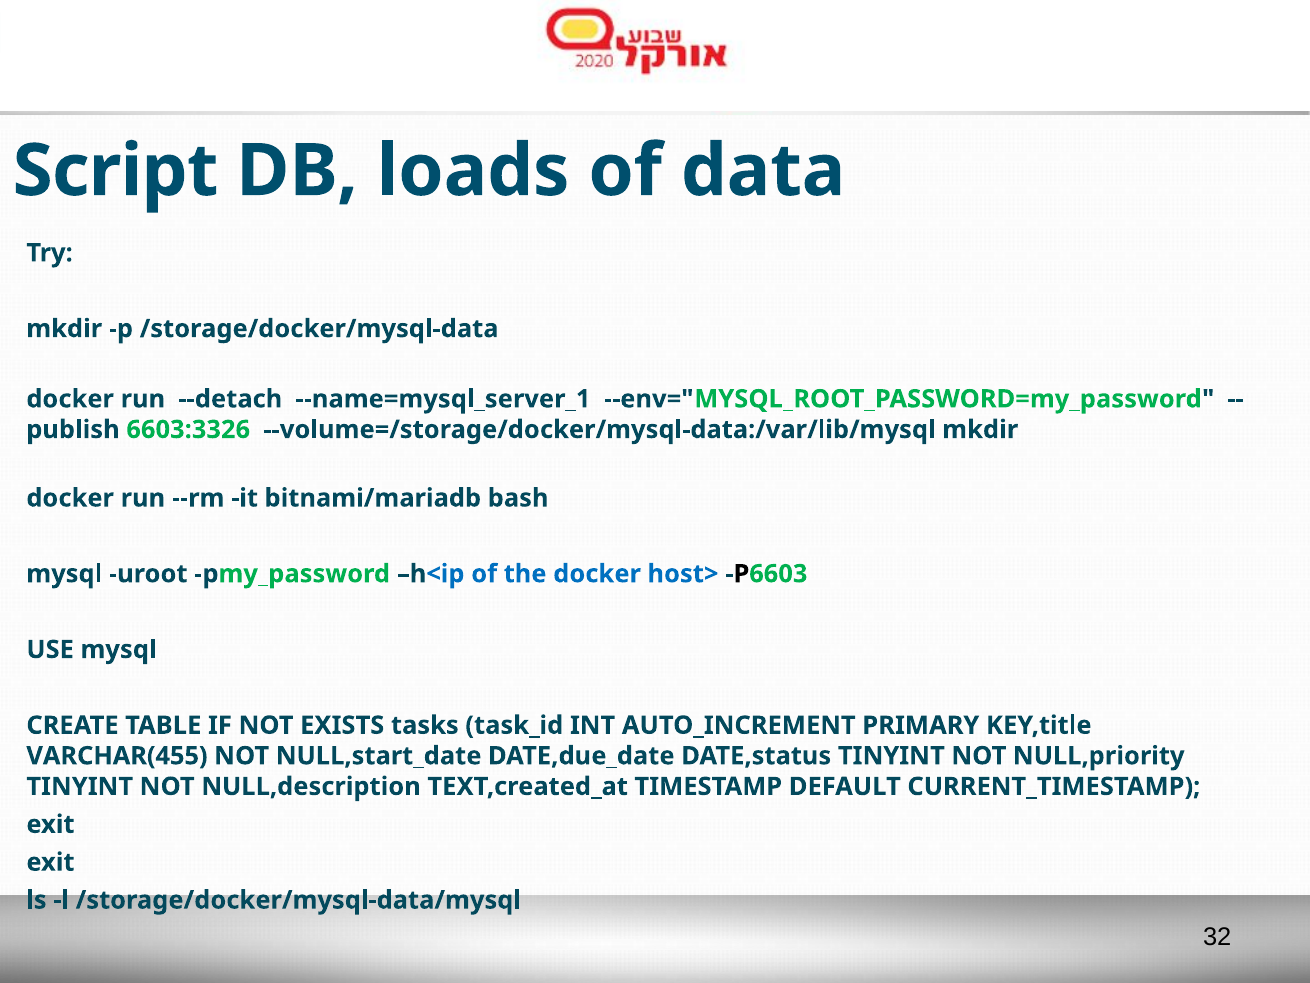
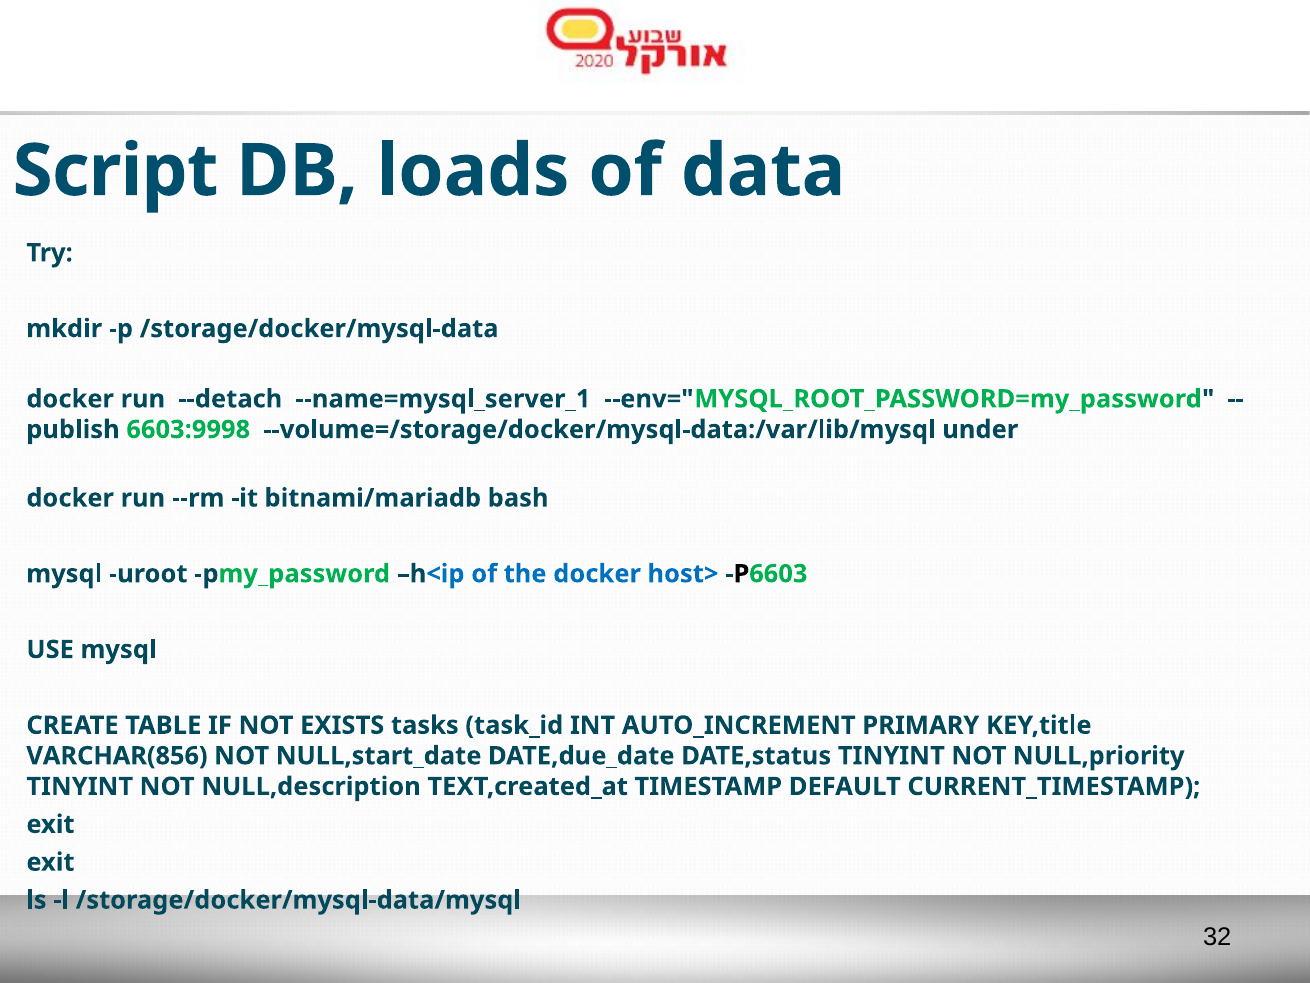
6603:3326: 6603:3326 -> 6603:9998
--volume=/storage/docker/mysql-data:/var/lib/mysql mkdir: mkdir -> under
VARCHAR(455: VARCHAR(455 -> VARCHAR(856
